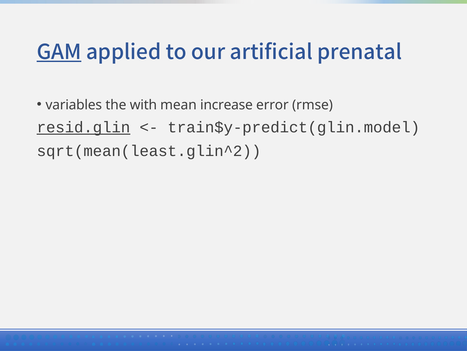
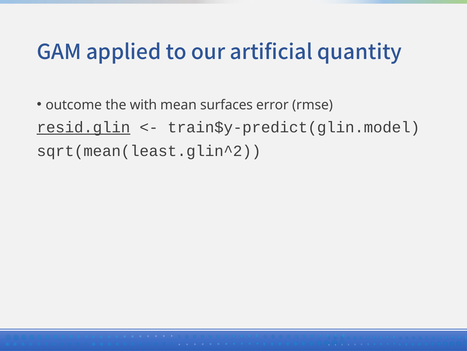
GAM underline: present -> none
prenatal: prenatal -> quantity
variables: variables -> outcome
increase: increase -> surfaces
